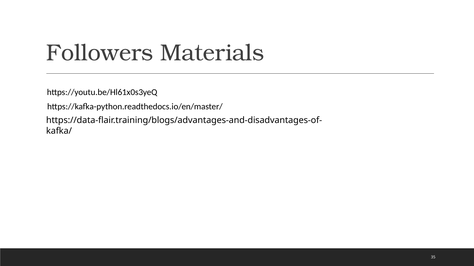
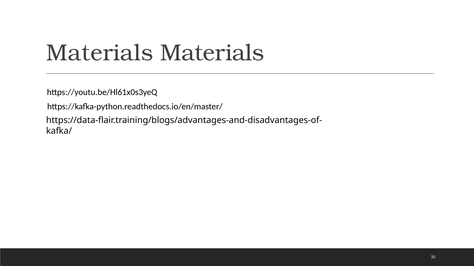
Followers at (100, 53): Followers -> Materials
